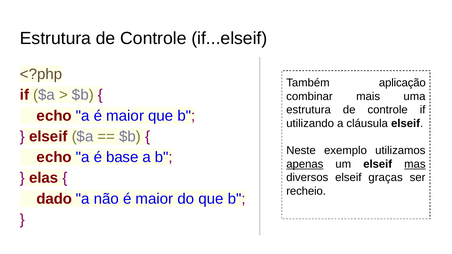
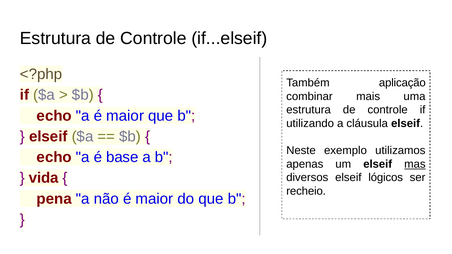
apenas underline: present -> none
elas: elas -> vida
graças: graças -> lógicos
dado: dado -> pena
